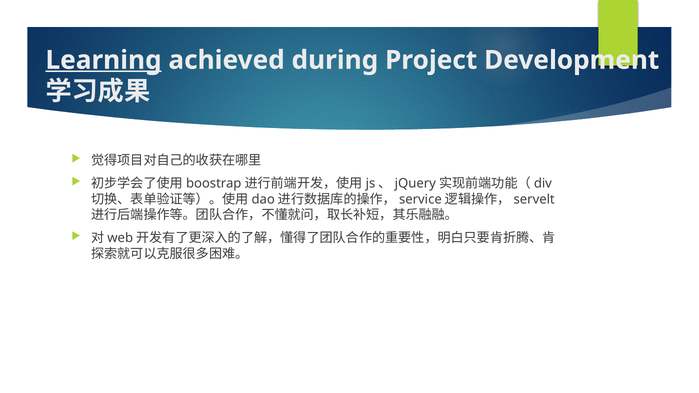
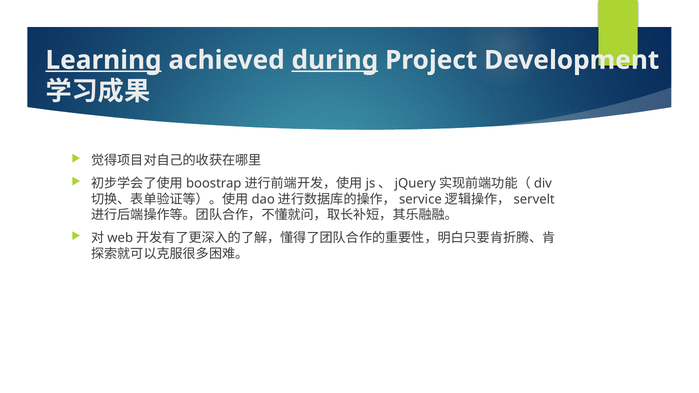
during underline: none -> present
